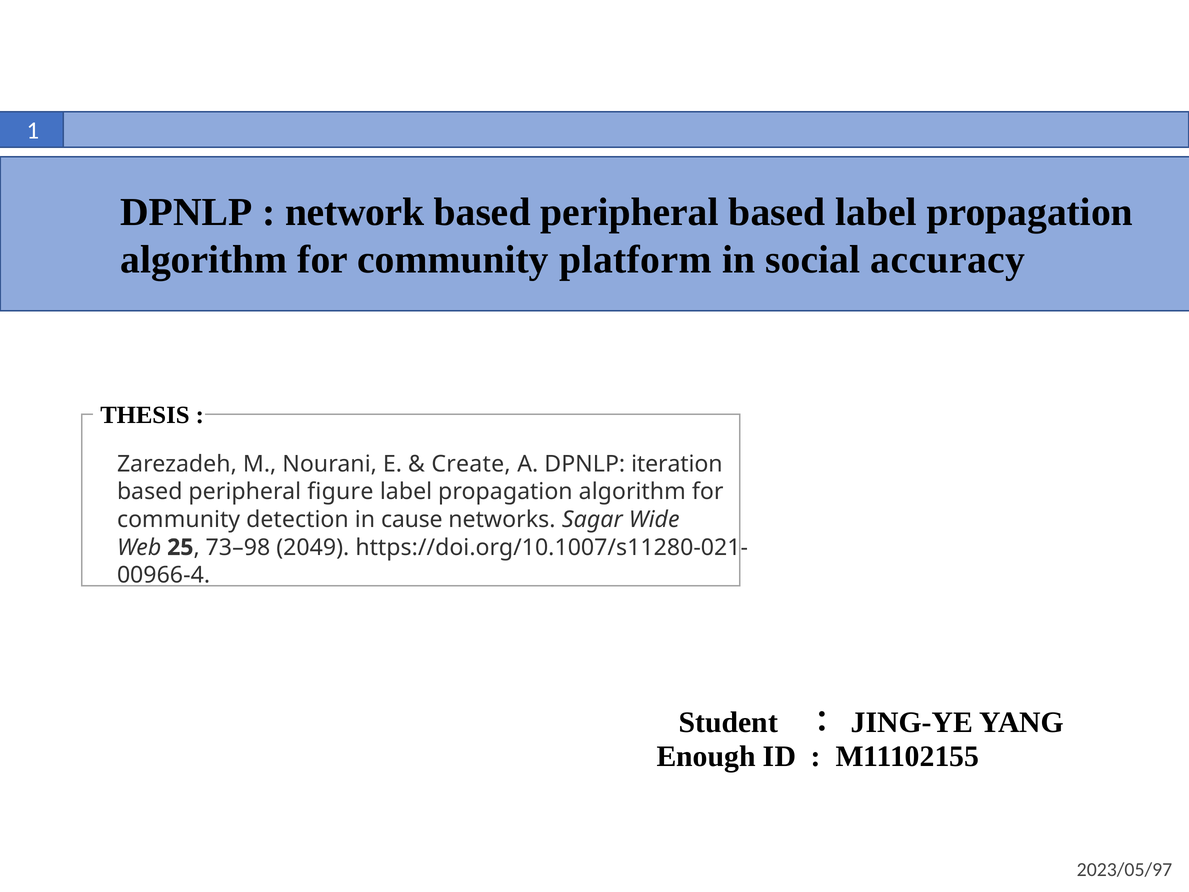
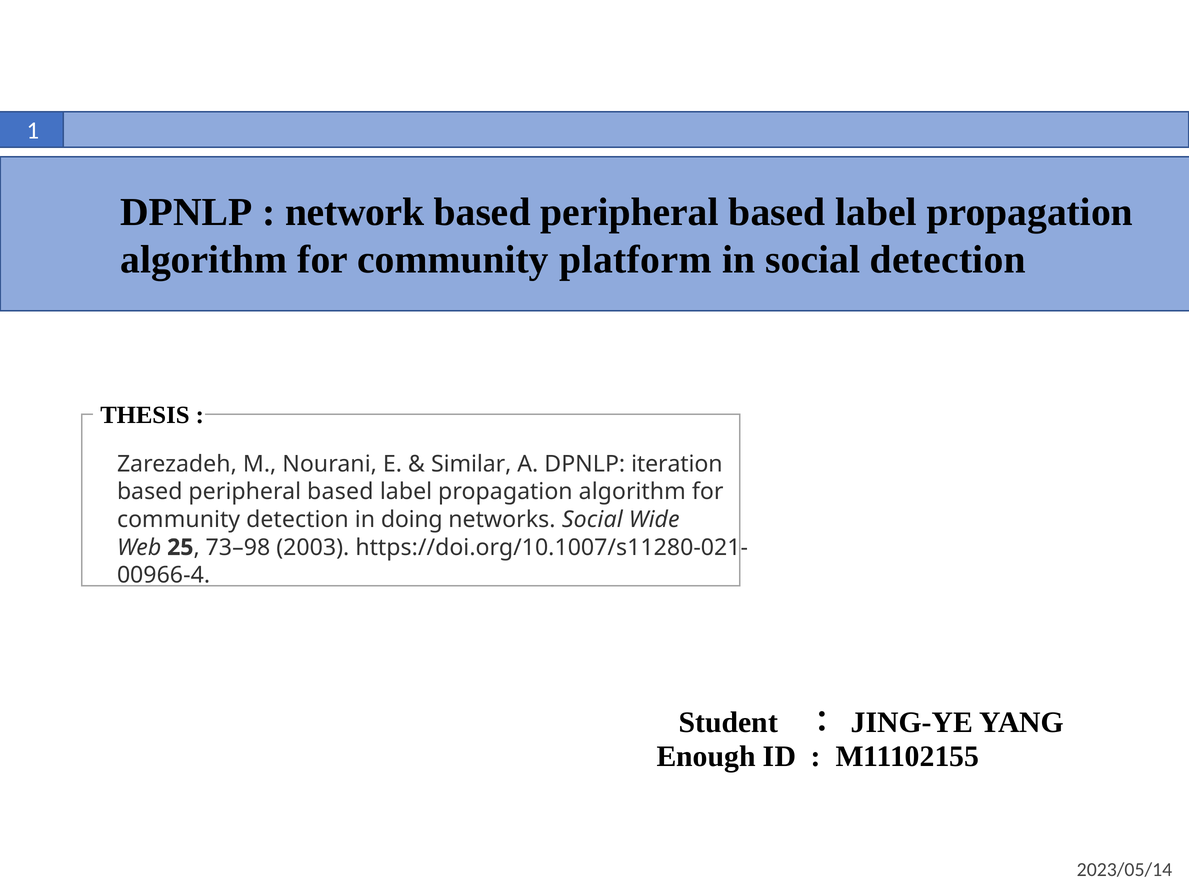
social accuracy: accuracy -> detection
Create: Create -> Similar
figure at (340, 492): figure -> based
cause: cause -> doing
networks Sagar: Sagar -> Social
2049: 2049 -> 2003
2023/05/97: 2023/05/97 -> 2023/05/14
